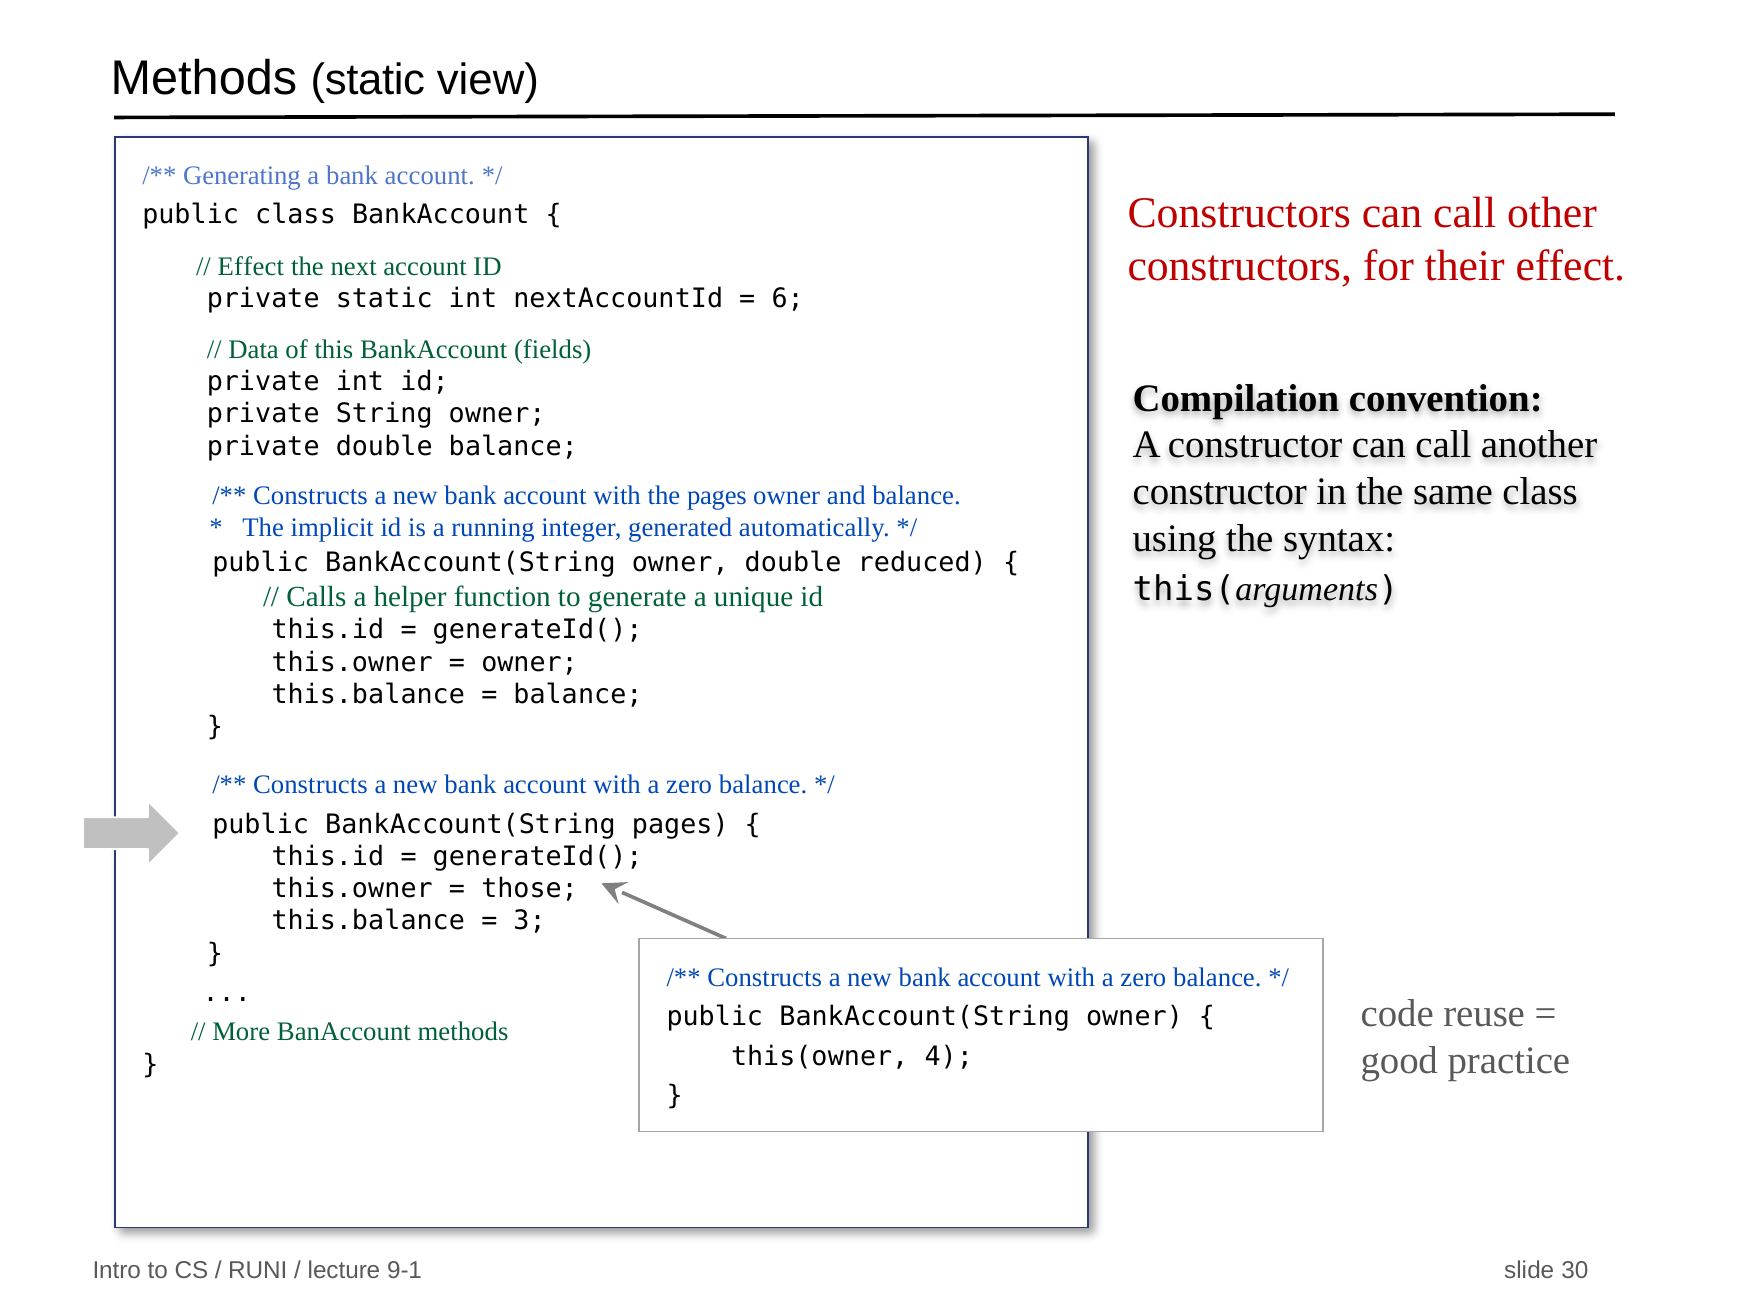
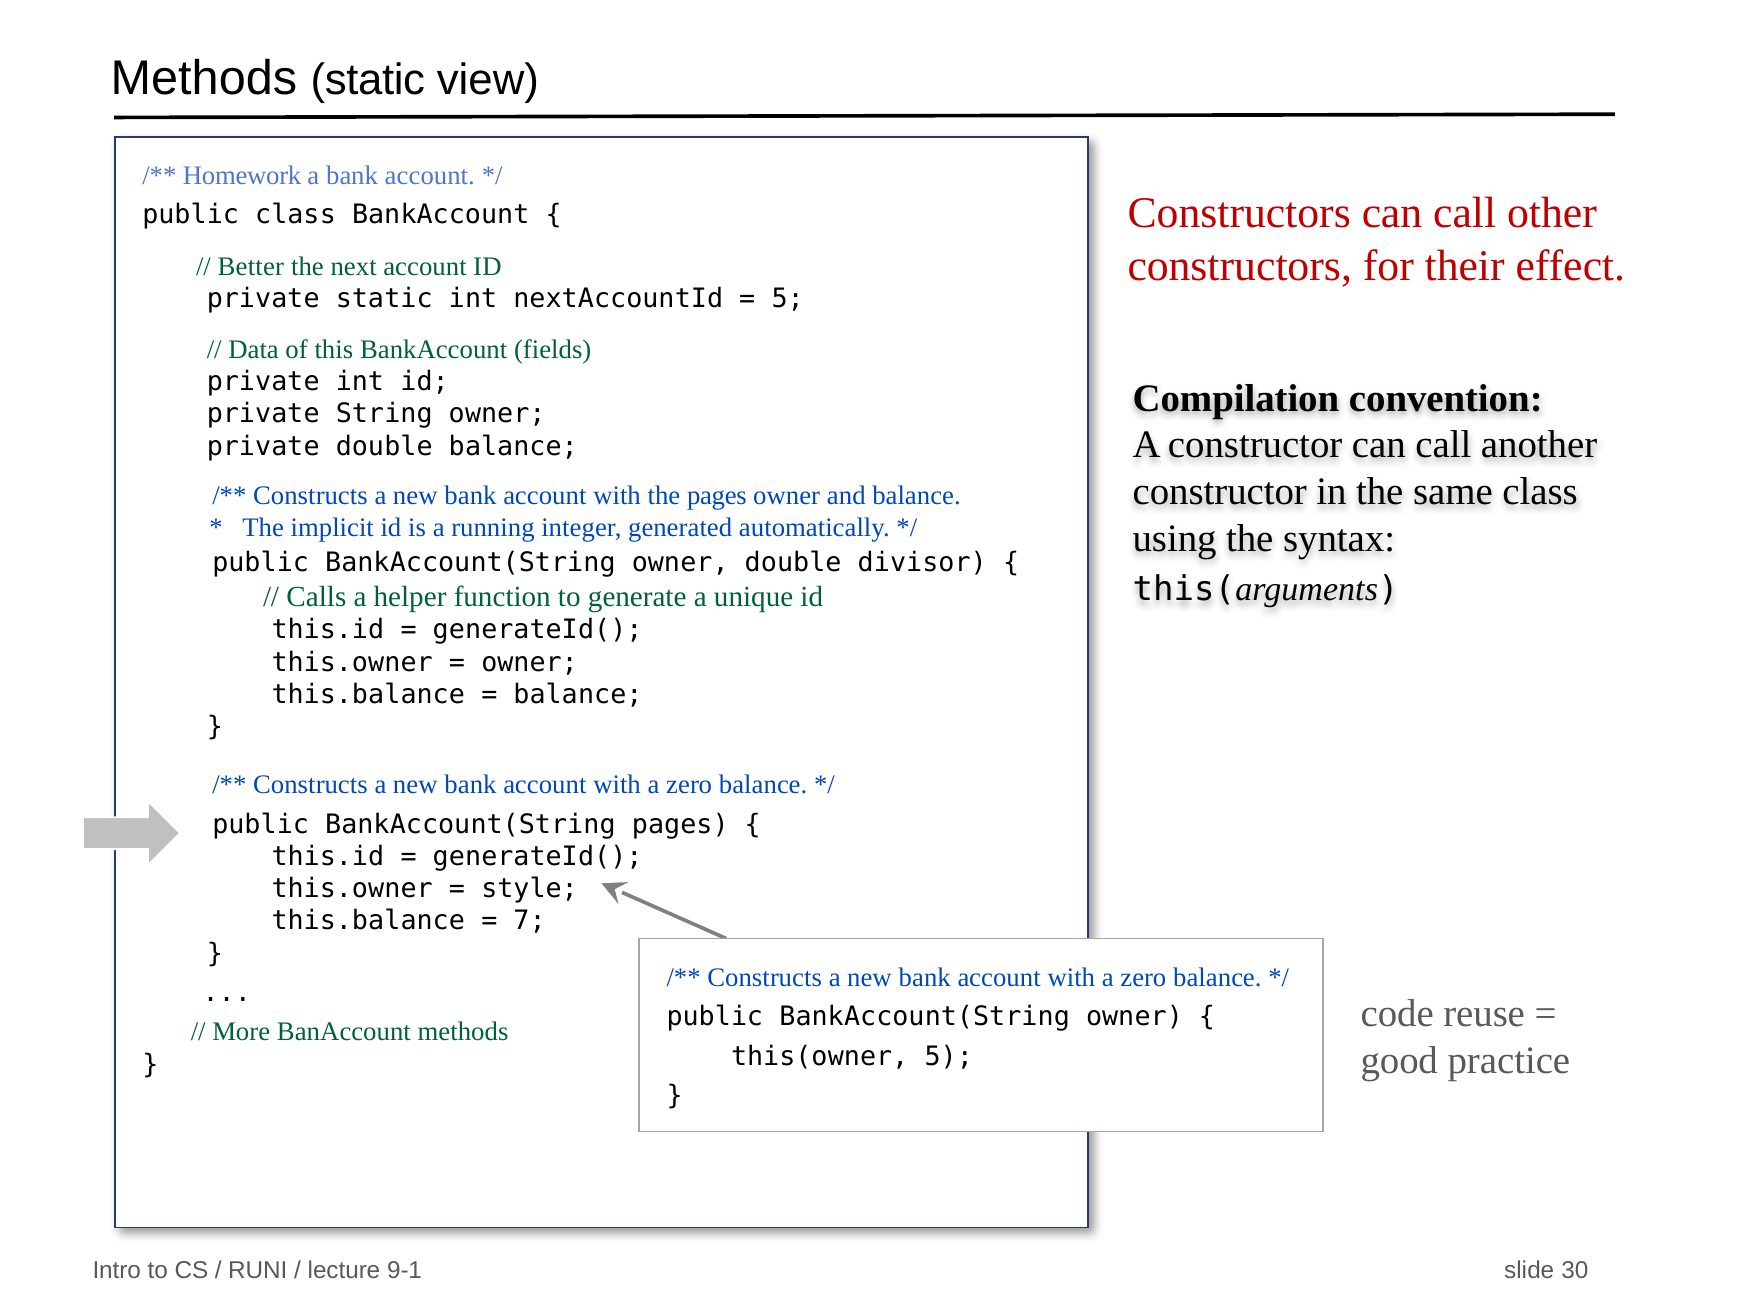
Generating: Generating -> Homework
Effect at (251, 266): Effect -> Better
6 at (788, 298): 6 -> 5
reduced: reduced -> divisor
those: those -> style
3: 3 -> 7
this(owner 4: 4 -> 5
